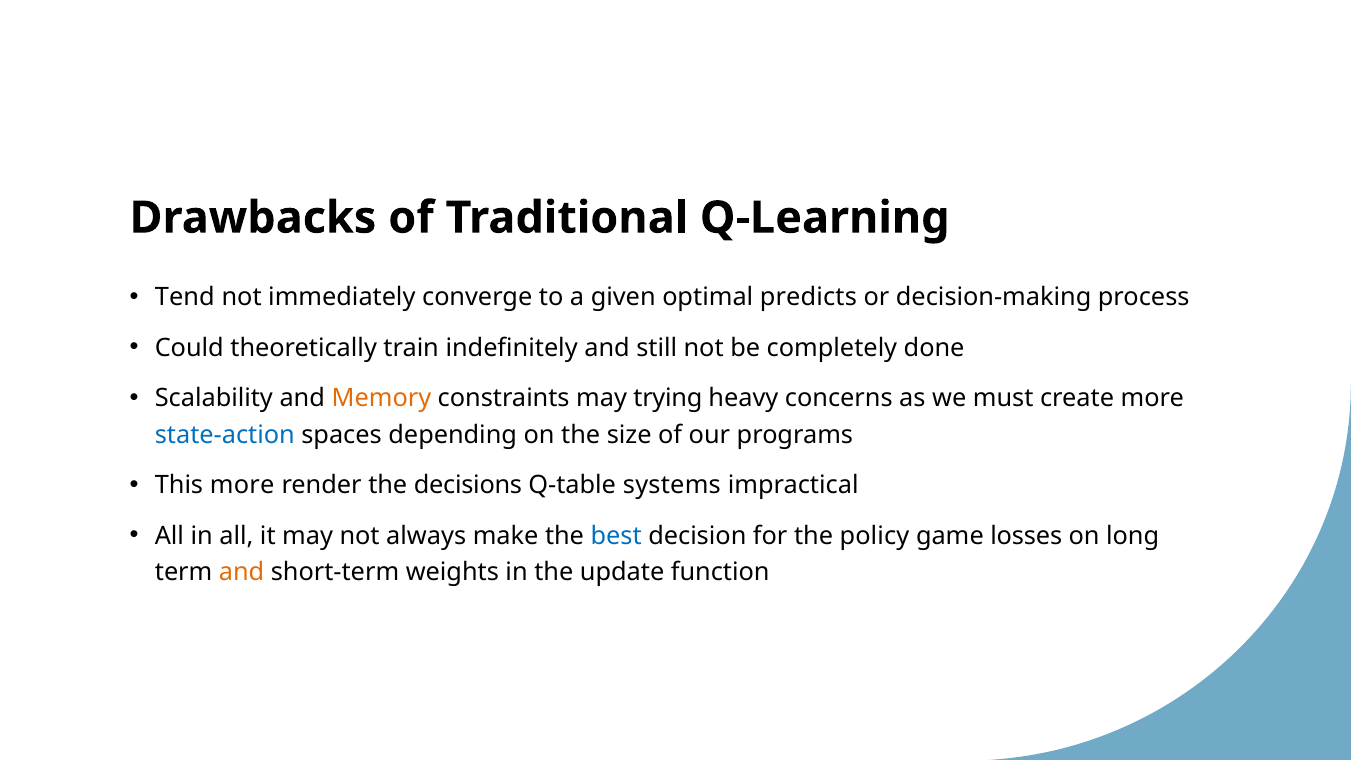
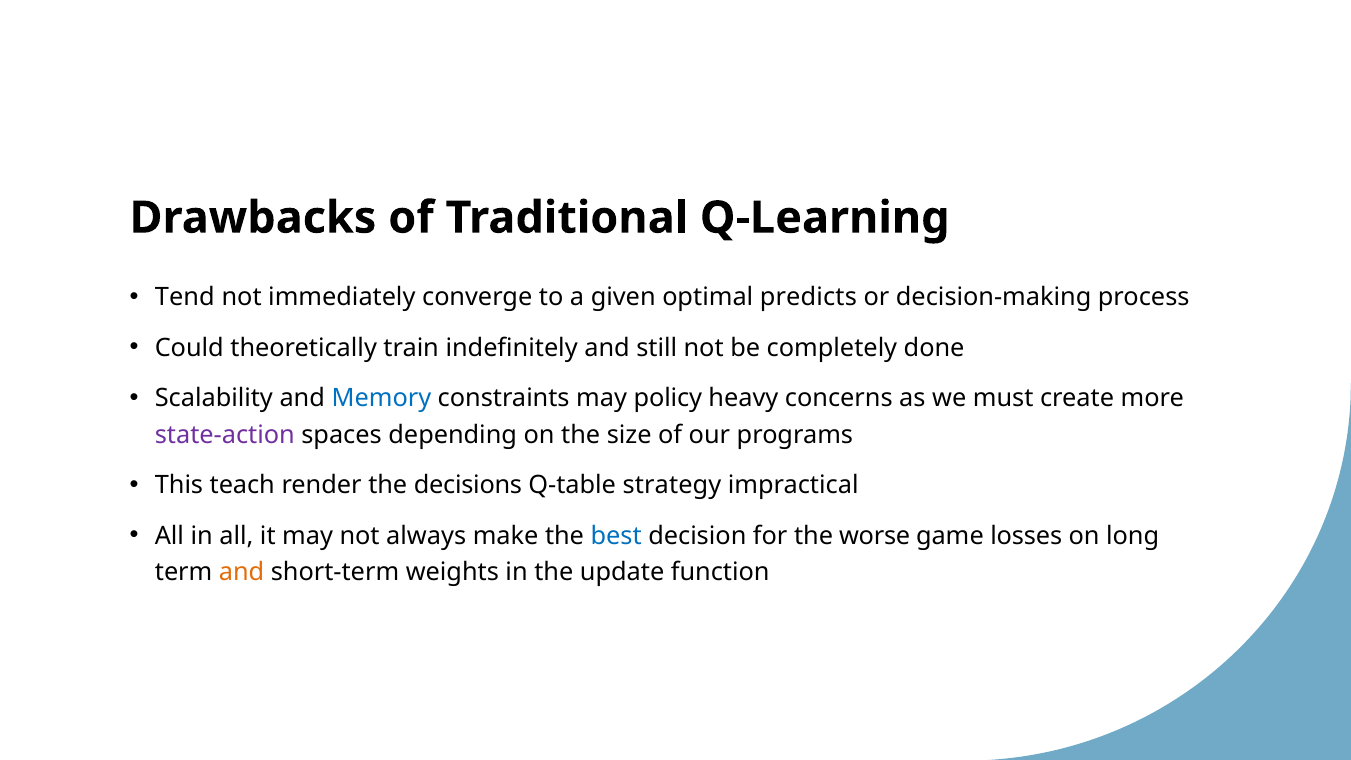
Memory colour: orange -> blue
trying: trying -> policy
state-action colour: blue -> purple
This more: more -> teach
systems: systems -> strategy
policy: policy -> worse
